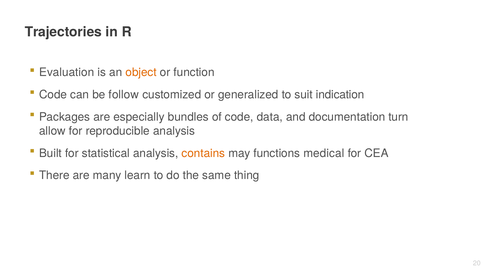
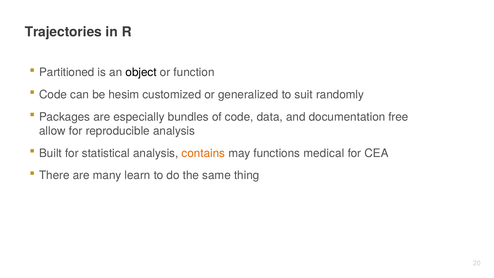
Evaluation: Evaluation -> Partitioned
object colour: orange -> black
follow: follow -> hesim
indication: indication -> randomly
turn: turn -> free
